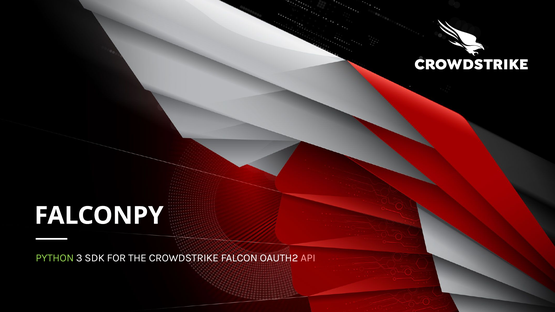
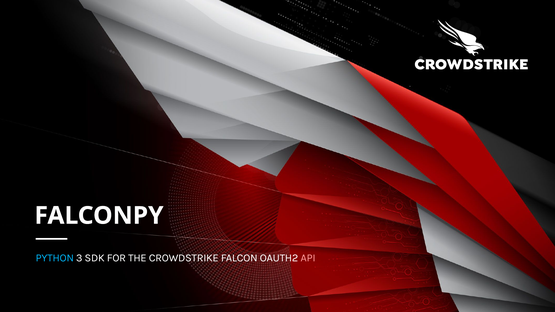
PYTHON colour: light green -> light blue
